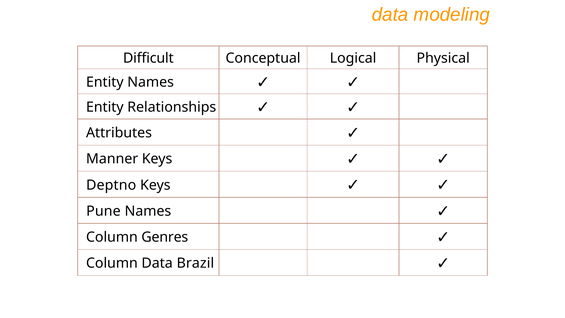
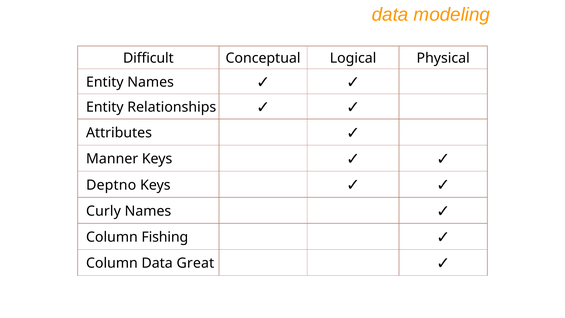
Pune: Pune -> Curly
Genres: Genres -> Fishing
Brazil: Brazil -> Great
